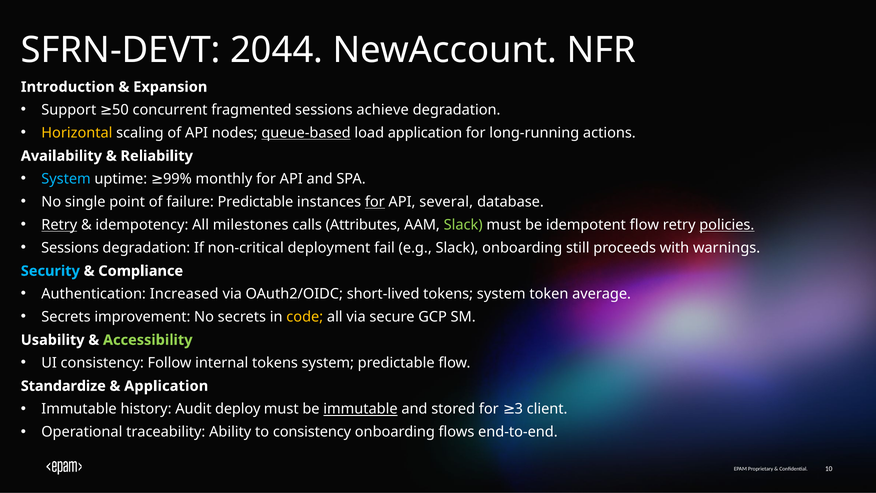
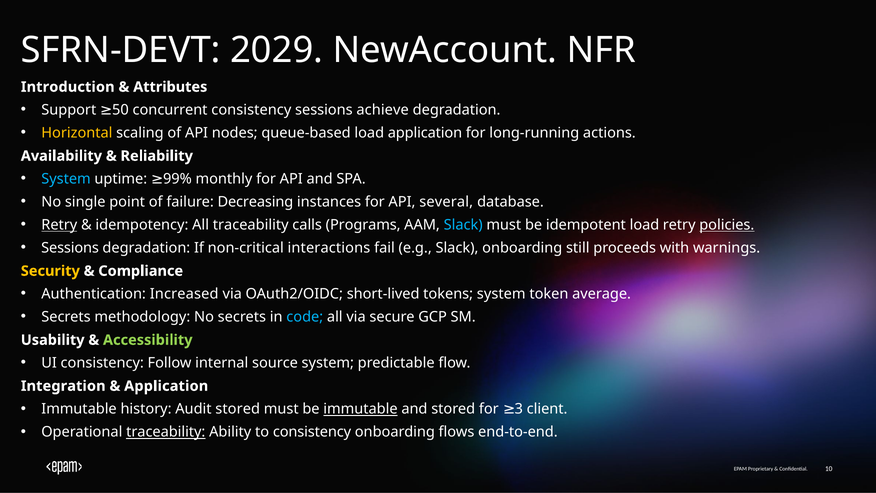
2044: 2044 -> 2029
Expansion: Expansion -> Attributes
concurrent fragmented: fragmented -> consistency
queue-based underline: present -> none
failure Predictable: Predictable -> Decreasing
for at (375, 202) underline: present -> none
All milestones: milestones -> traceability
Attributes: Attributes -> Programs
Slack at (463, 225) colour: light green -> light blue
idempotent flow: flow -> load
deployment: deployment -> interactions
Security colour: light blue -> yellow
improvement: improvement -> methodology
code colour: yellow -> light blue
internal tokens: tokens -> source
Standardize: Standardize -> Integration
Audit deploy: deploy -> stored
traceability at (166, 432) underline: none -> present
